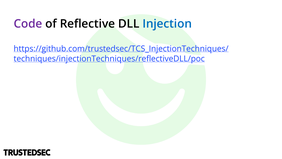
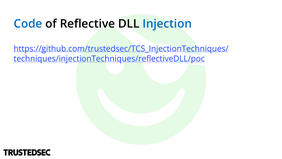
Code colour: purple -> blue
